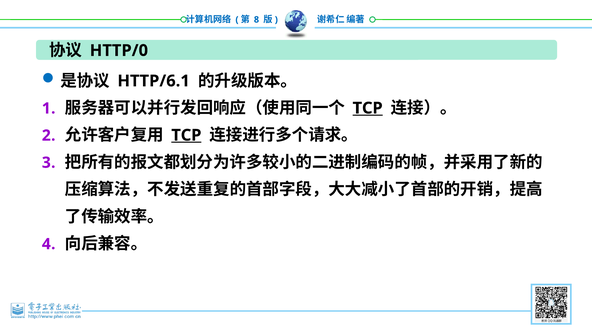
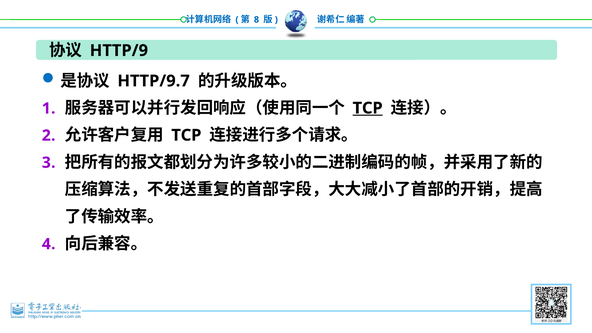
HTTP/0: HTTP/0 -> HTTP/9
HTTP/6.1: HTTP/6.1 -> HTTP/9.7
TCP at (186, 135) underline: present -> none
